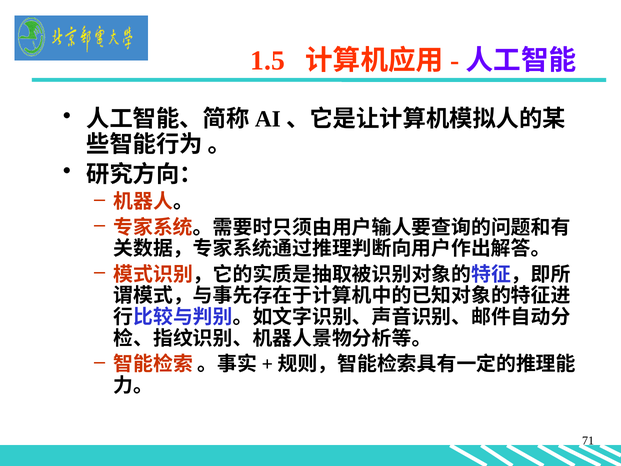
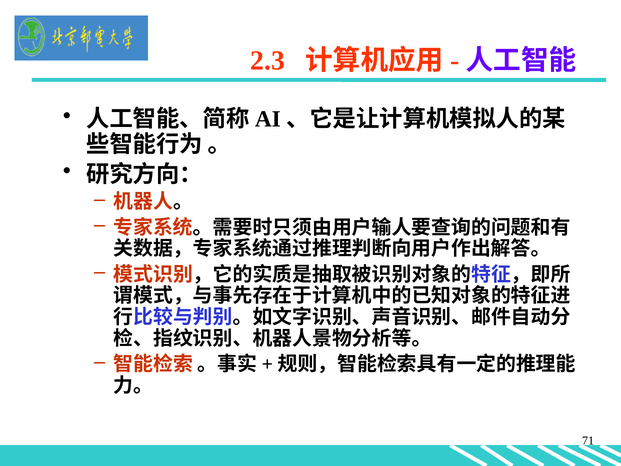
1.5: 1.5 -> 2.3
